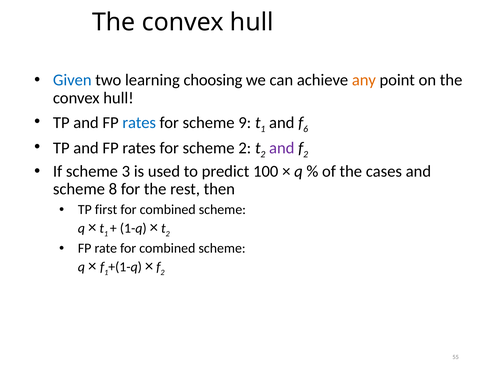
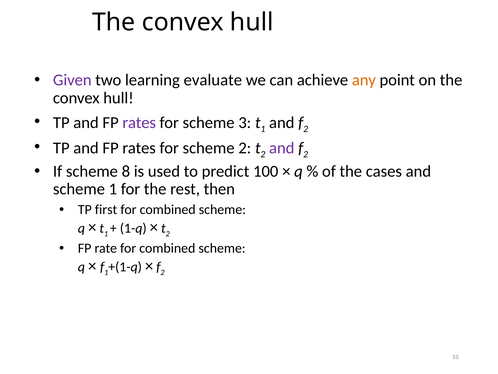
Given colour: blue -> purple
choosing: choosing -> evaluate
rates at (139, 123) colour: blue -> purple
9: 9 -> 3
6 at (306, 129): 6 -> 2
3: 3 -> 8
scheme 8: 8 -> 1
